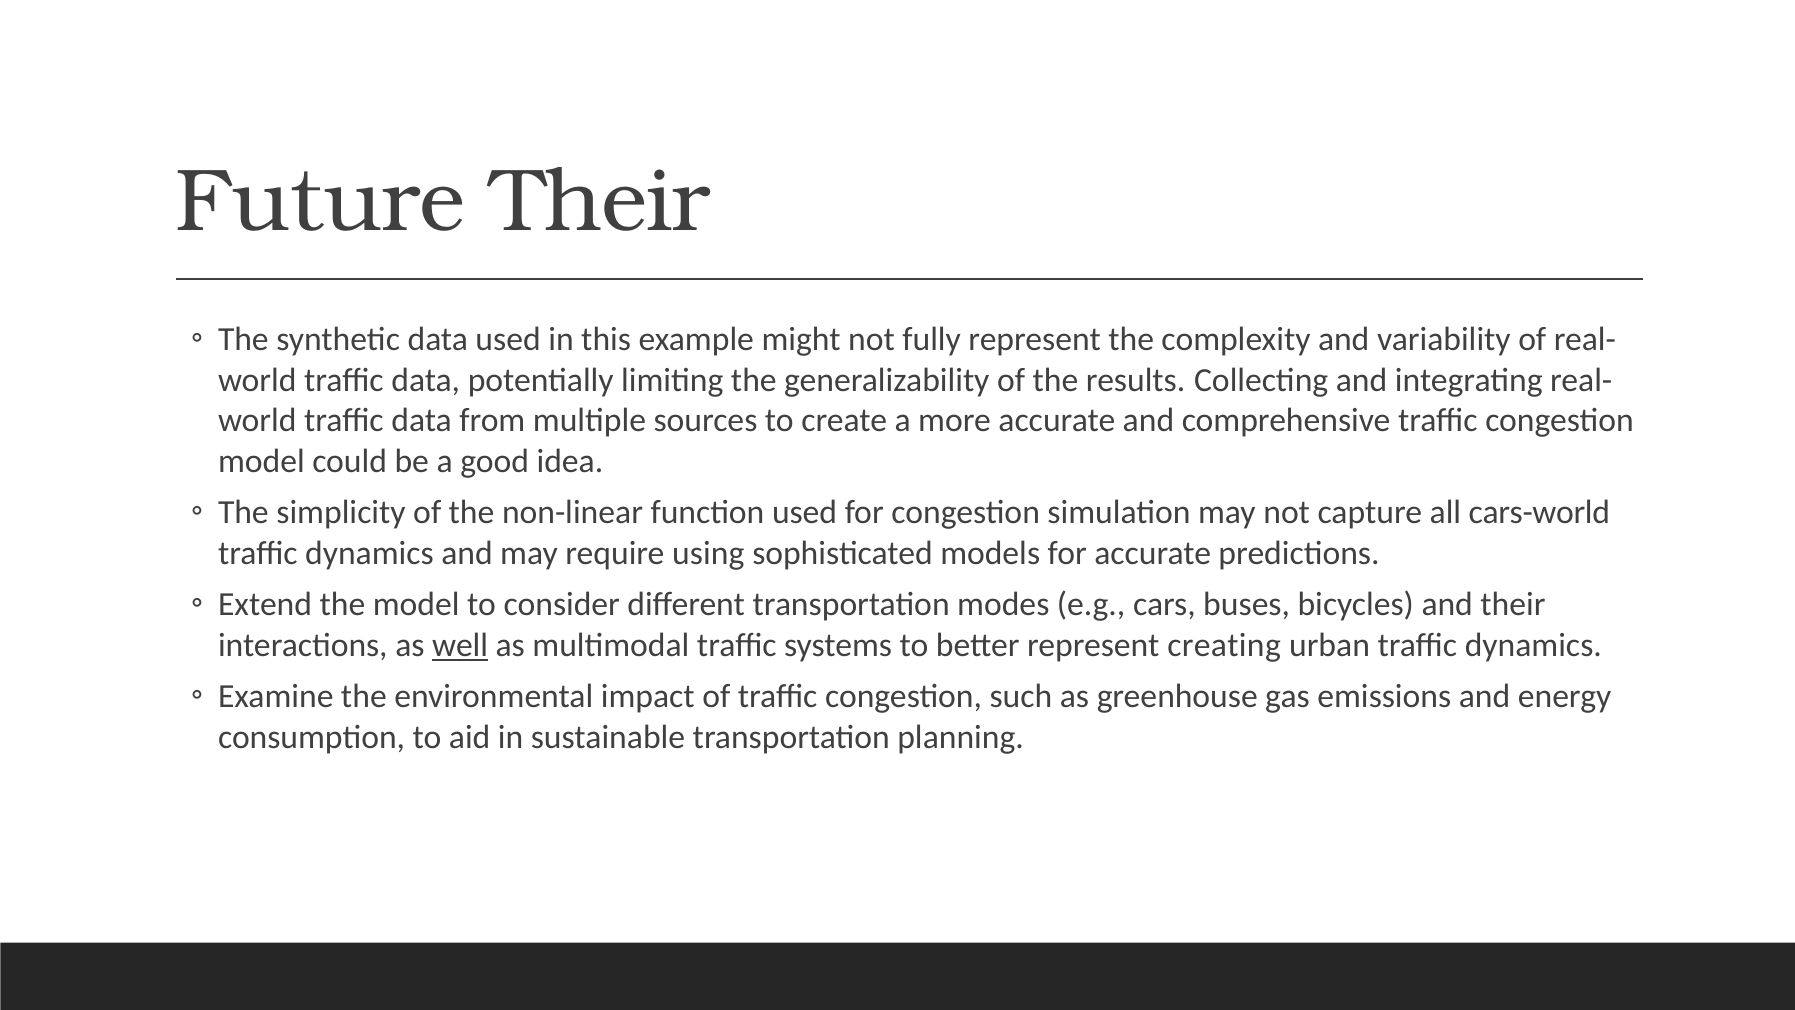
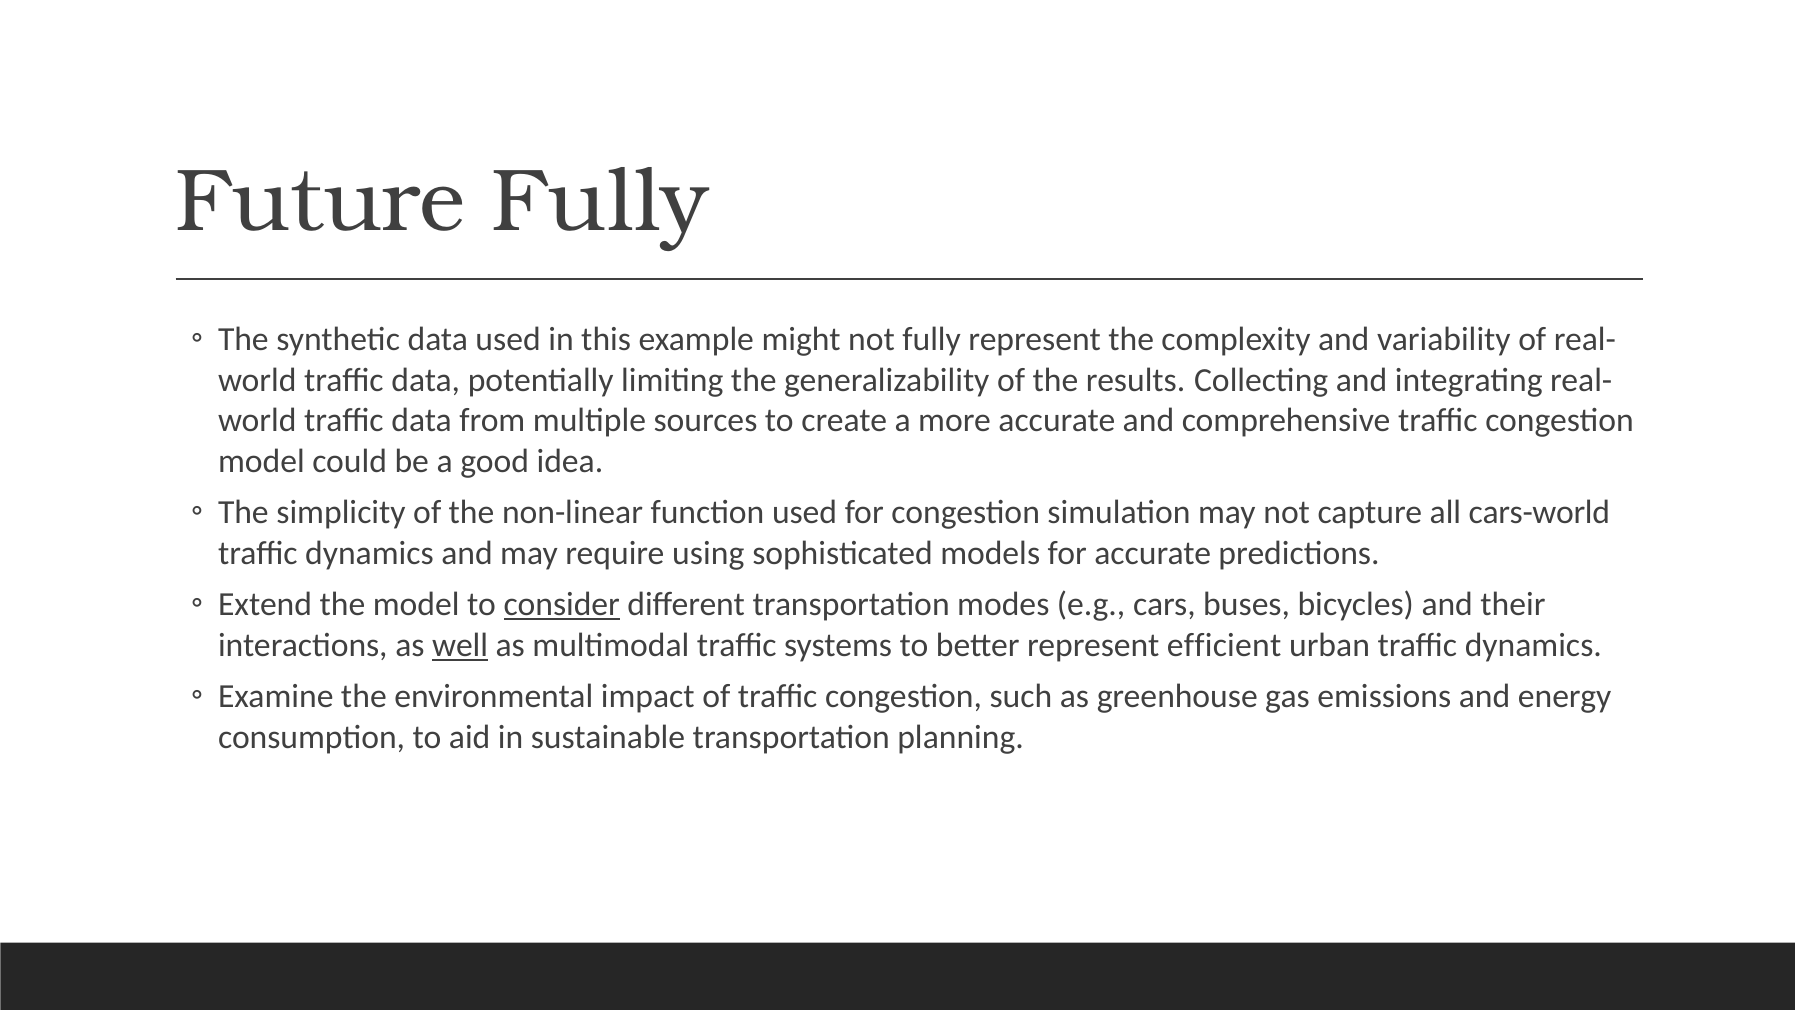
Future Their: Their -> Fully
consider underline: none -> present
creating: creating -> efficient
